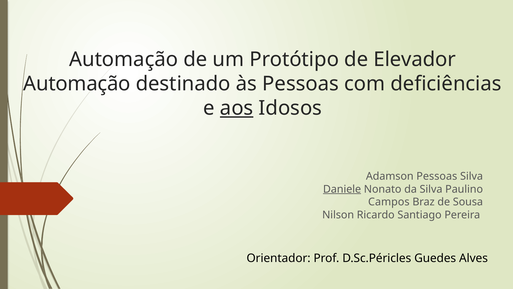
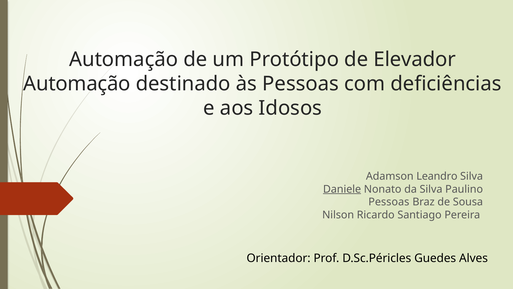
aos underline: present -> none
Adamson Pessoas: Pessoas -> Leandro
Campos at (389, 202): Campos -> Pessoas
